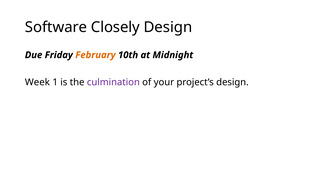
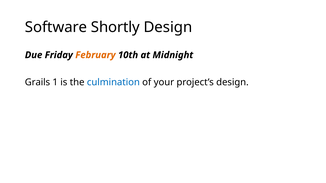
Closely: Closely -> Shortly
Week: Week -> Grails
culmination colour: purple -> blue
